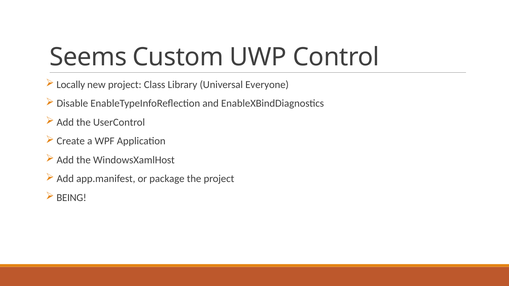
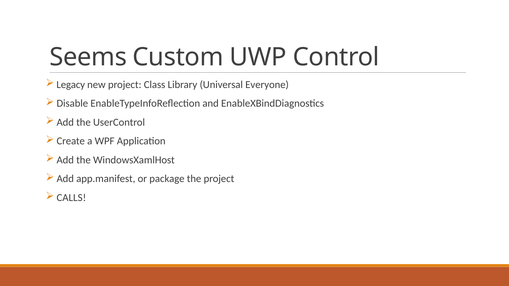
Locally: Locally -> Legacy
BEING: BEING -> CALLS
